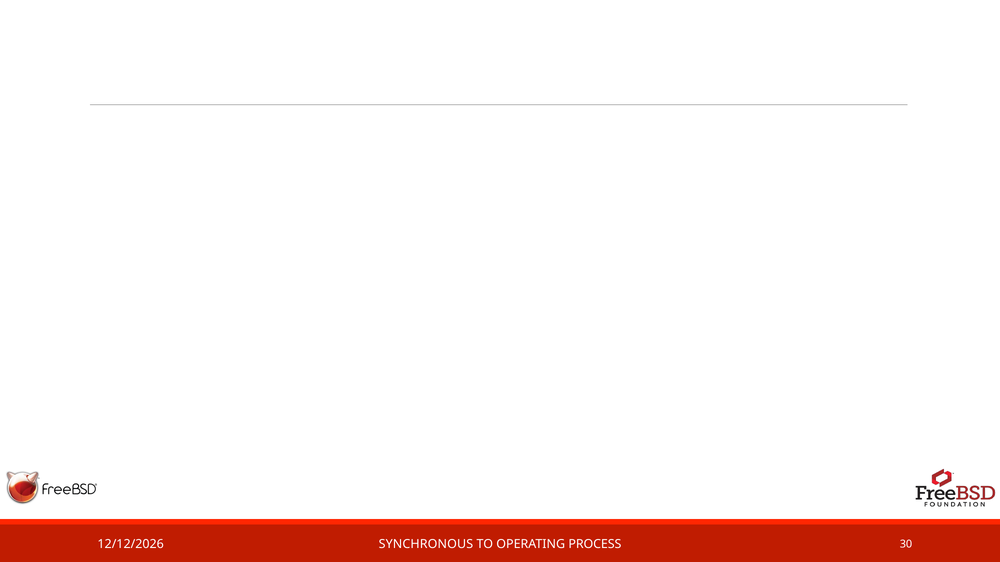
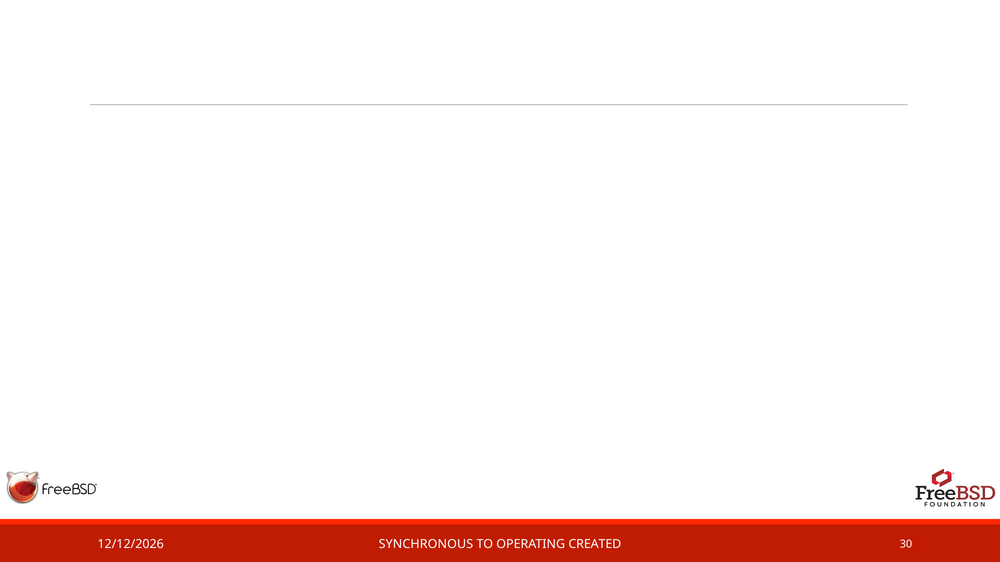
PROCESS: PROCESS -> CREATED
